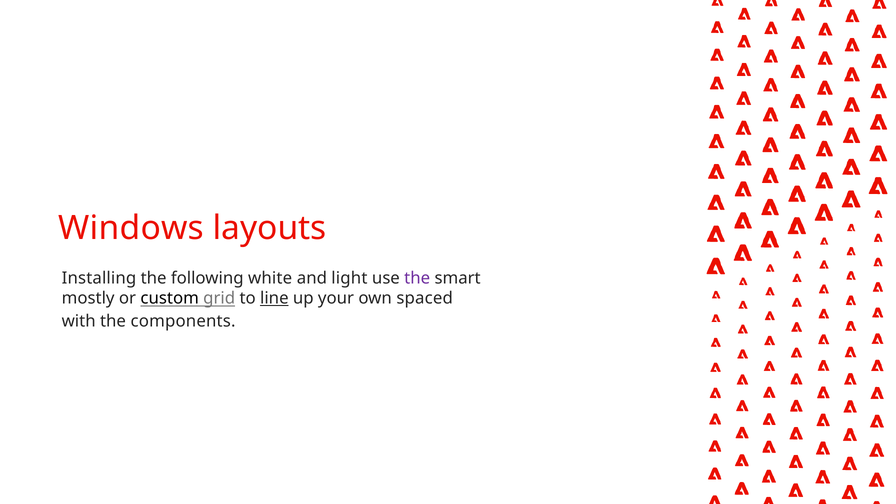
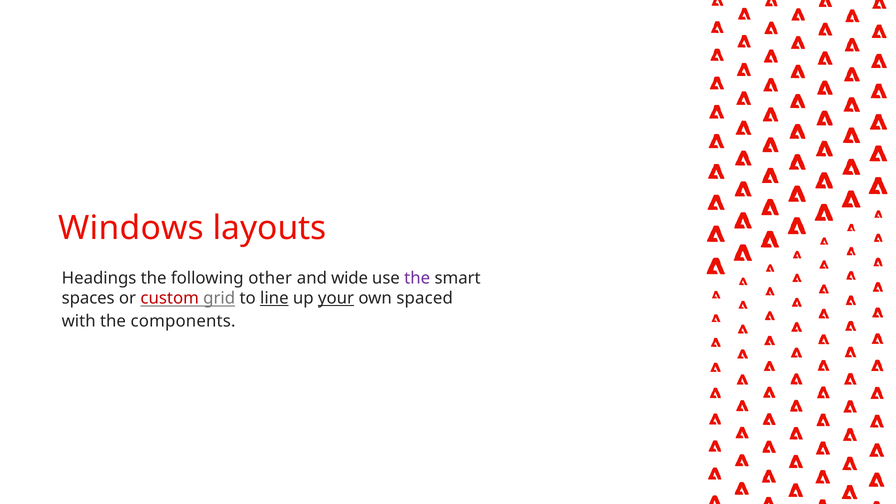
Installing: Installing -> Headings
white: white -> other
light: light -> wide
mostly: mostly -> spaces
custom colour: black -> red
your underline: none -> present
